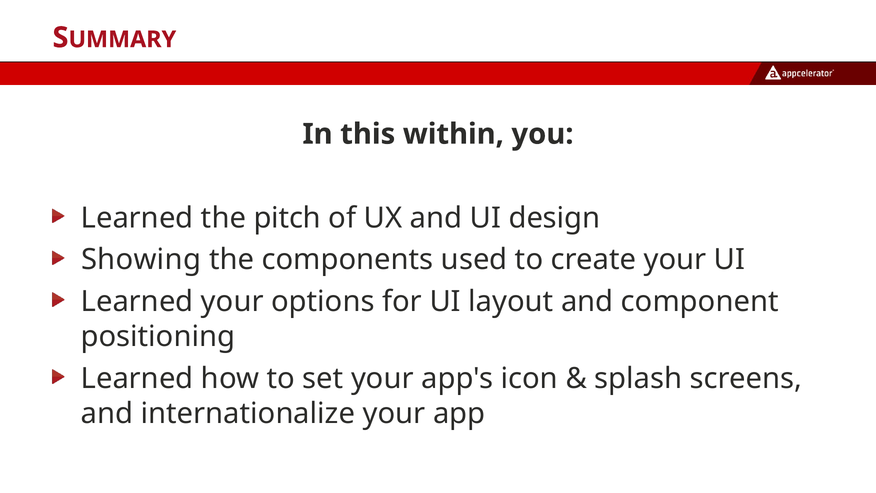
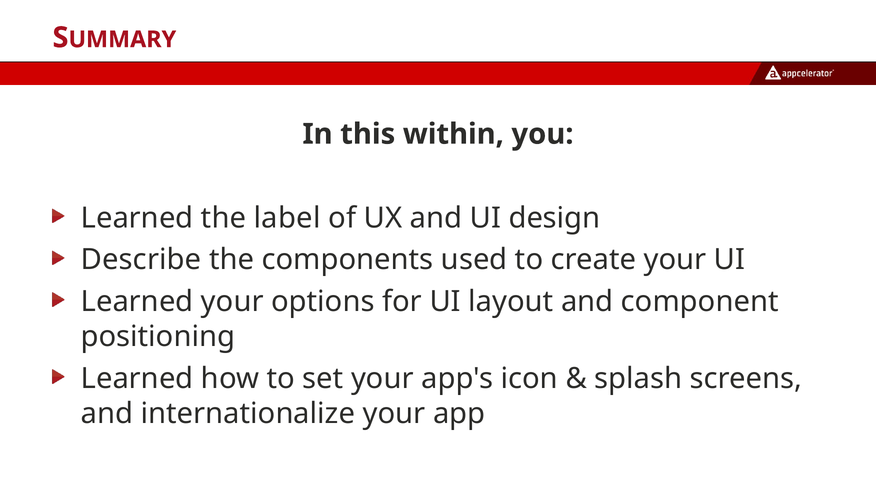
pitch: pitch -> label
Showing: Showing -> Describe
